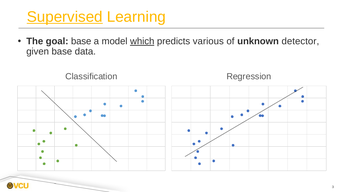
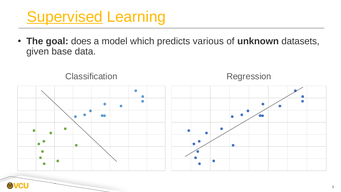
goal base: base -> does
which underline: present -> none
detector: detector -> datasets
